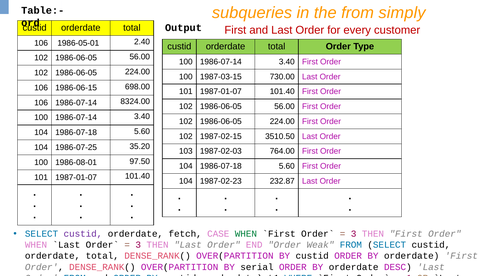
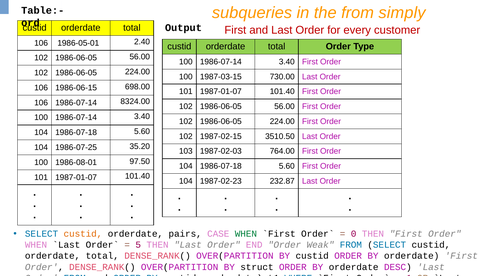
custid at (83, 234) colour: purple -> orange
fetch: fetch -> pairs
3 at (354, 234): 3 -> 0
3 at (138, 245): 3 -> 5
serial: serial -> struct
